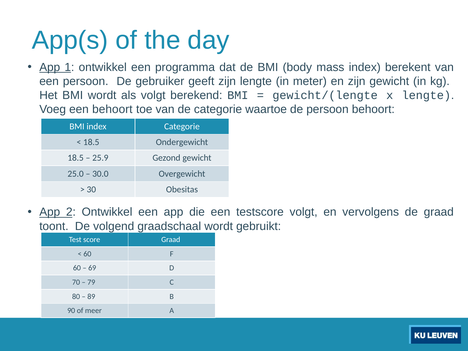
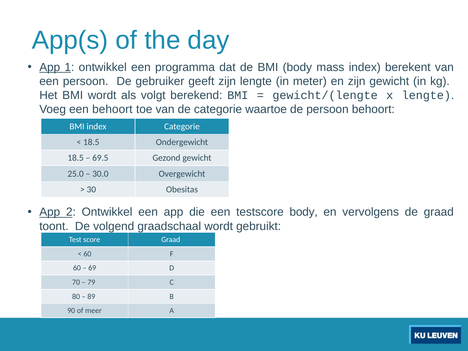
25.9: 25.9 -> 69.5
testscore volgt: volgt -> body
